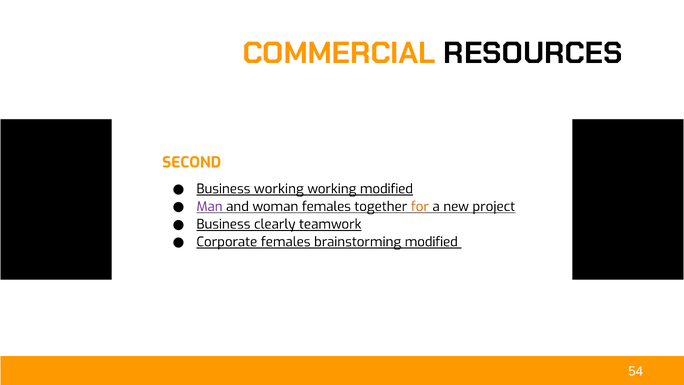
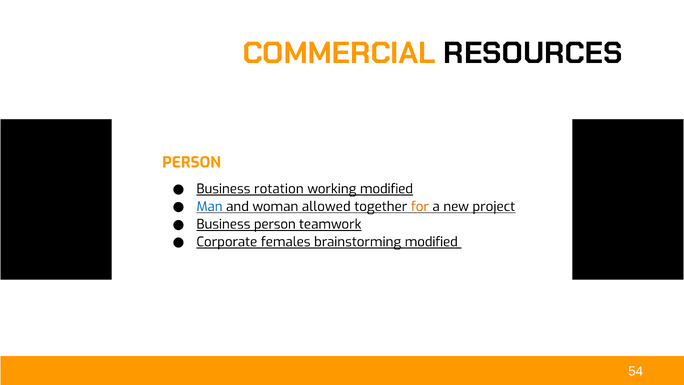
SECOND at (192, 162): SECOND -> PERSON
Business working: working -> rotation
Man colour: purple -> blue
woman females: females -> allowed
Business clearly: clearly -> person
